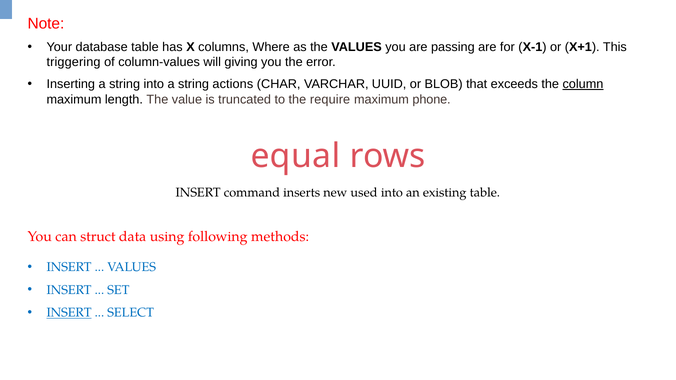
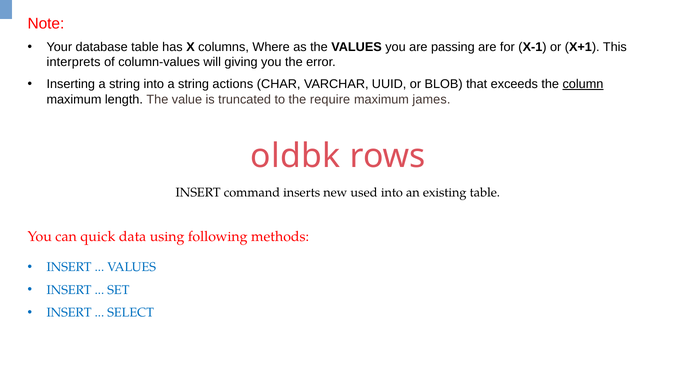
triggering: triggering -> interprets
phone: phone -> james
equal: equal -> oldbk
struct: struct -> quick
INSERT at (69, 313) underline: present -> none
